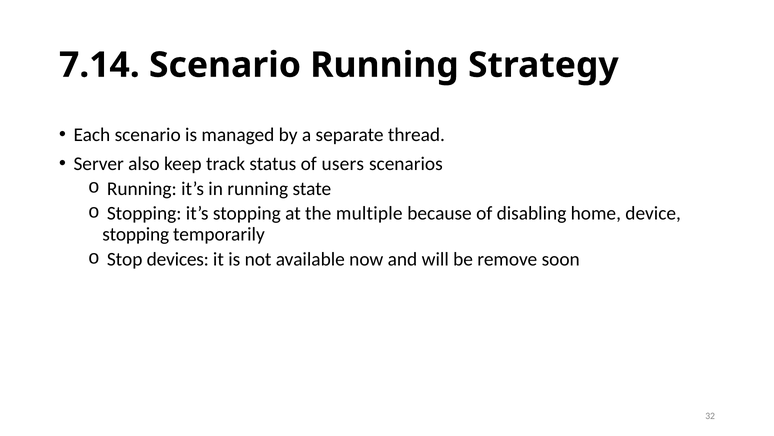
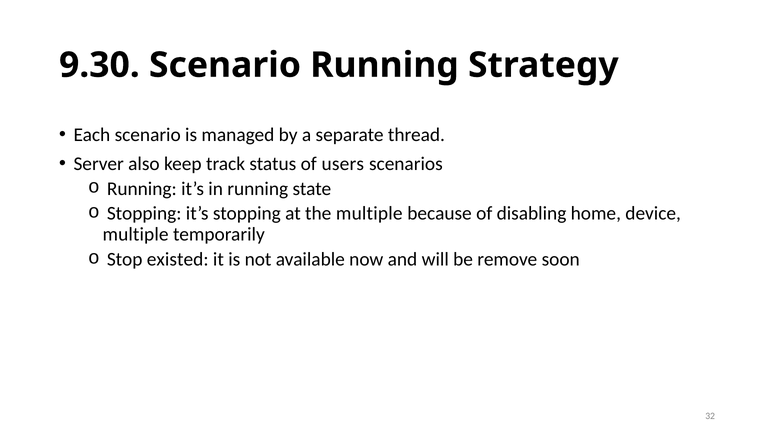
7.14: 7.14 -> 9.30
stopping at (136, 234): stopping -> multiple
devices: devices -> existed
